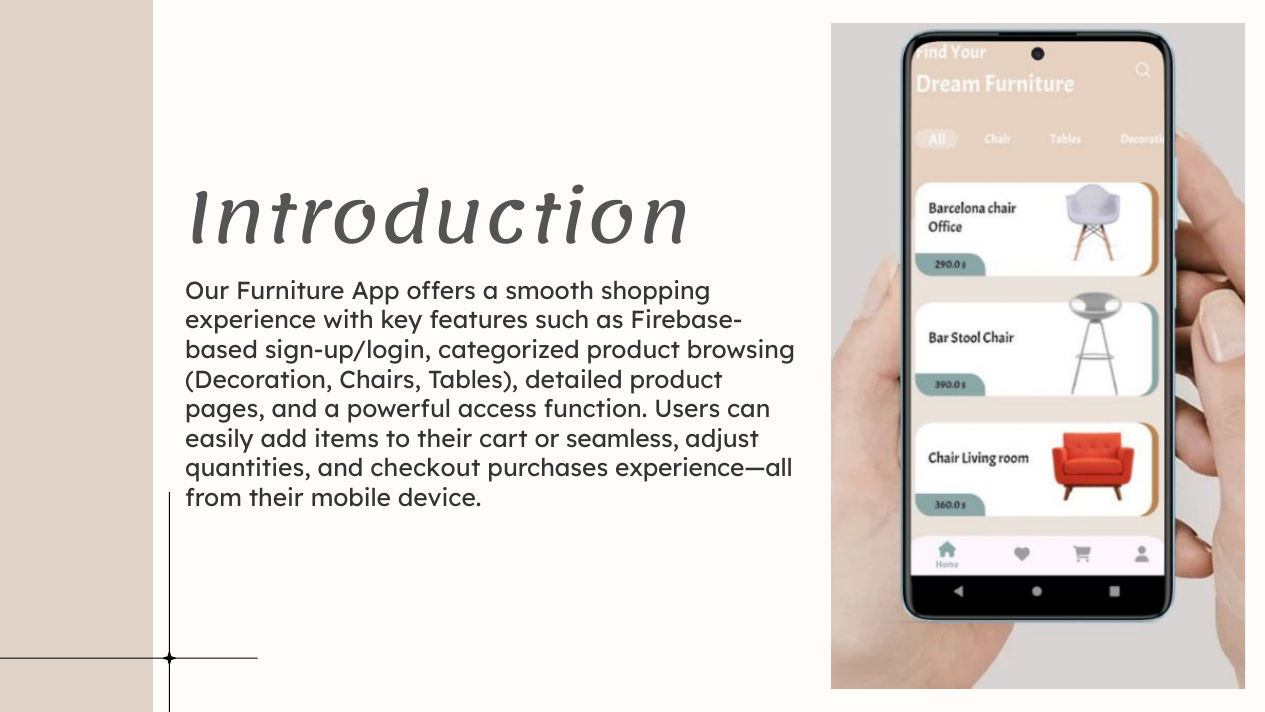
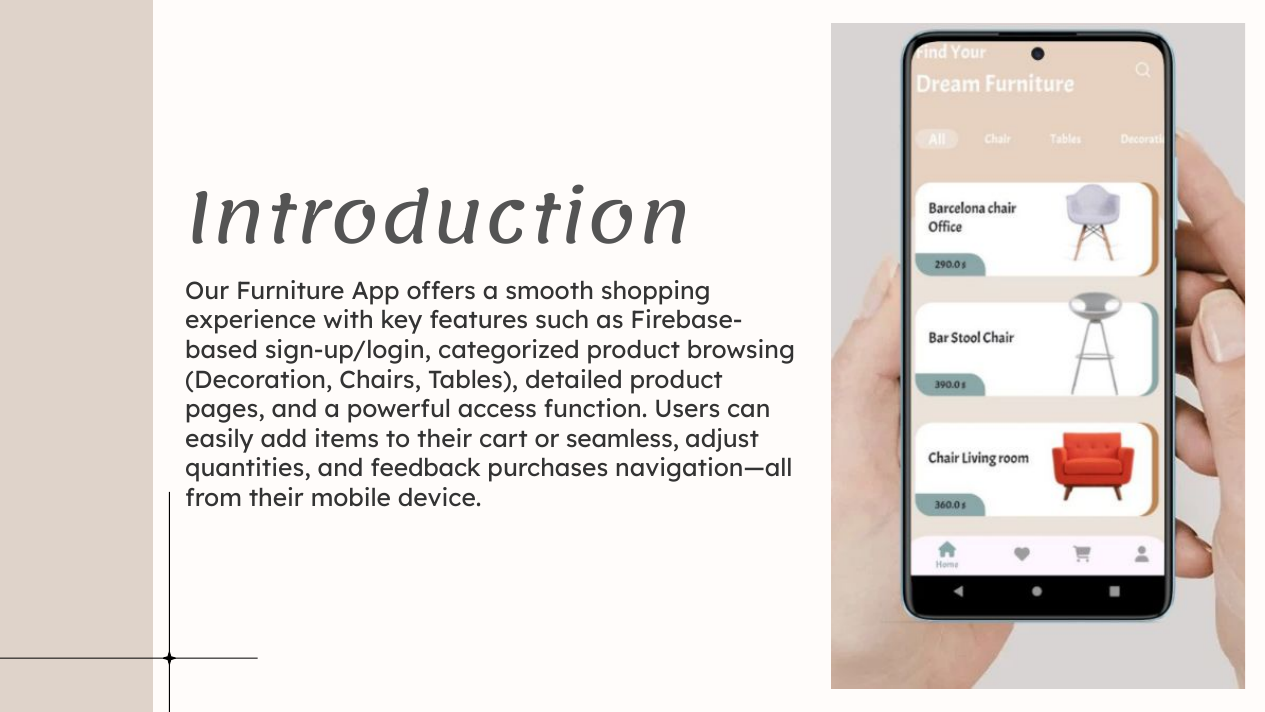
checkout: checkout -> feedback
experience—all: experience—all -> navigation—all
